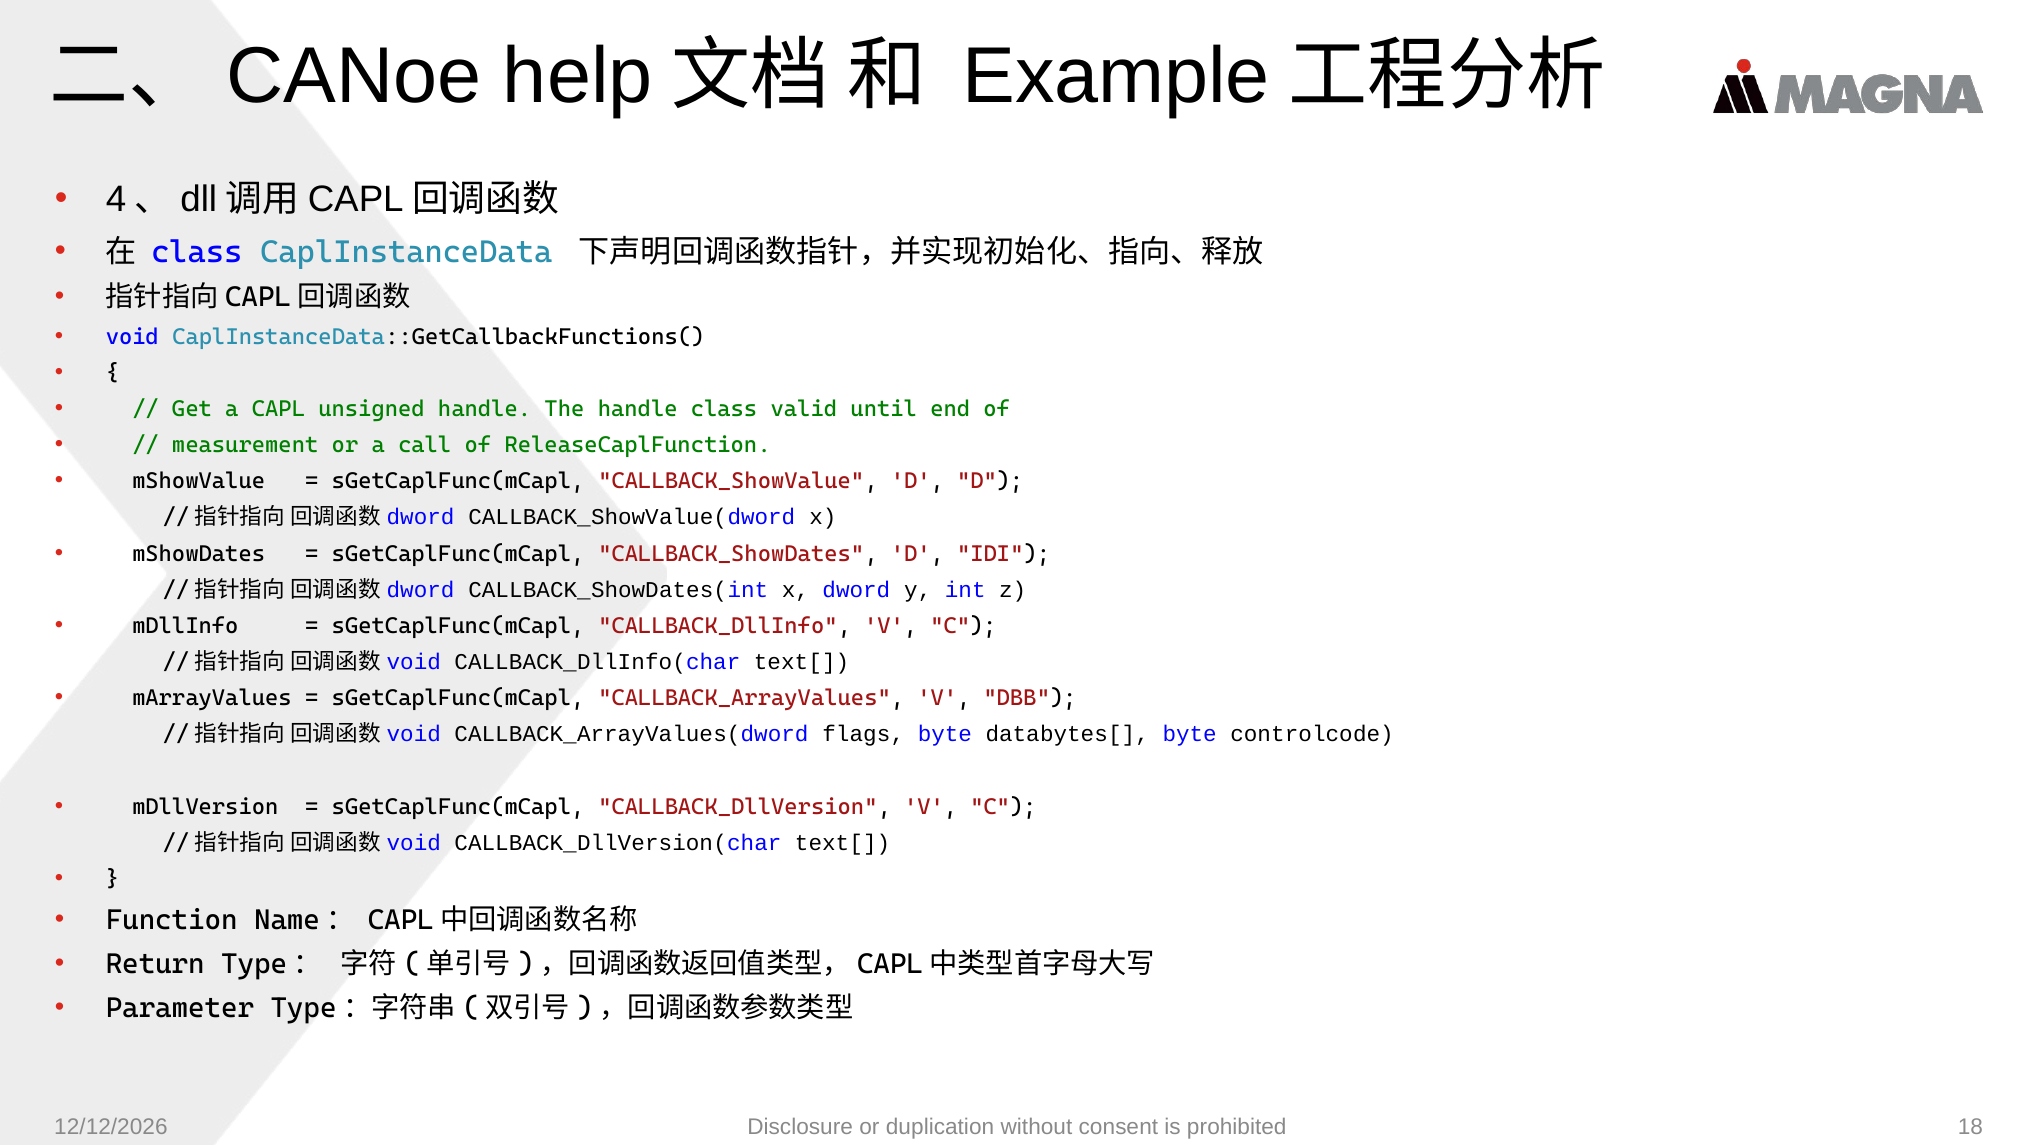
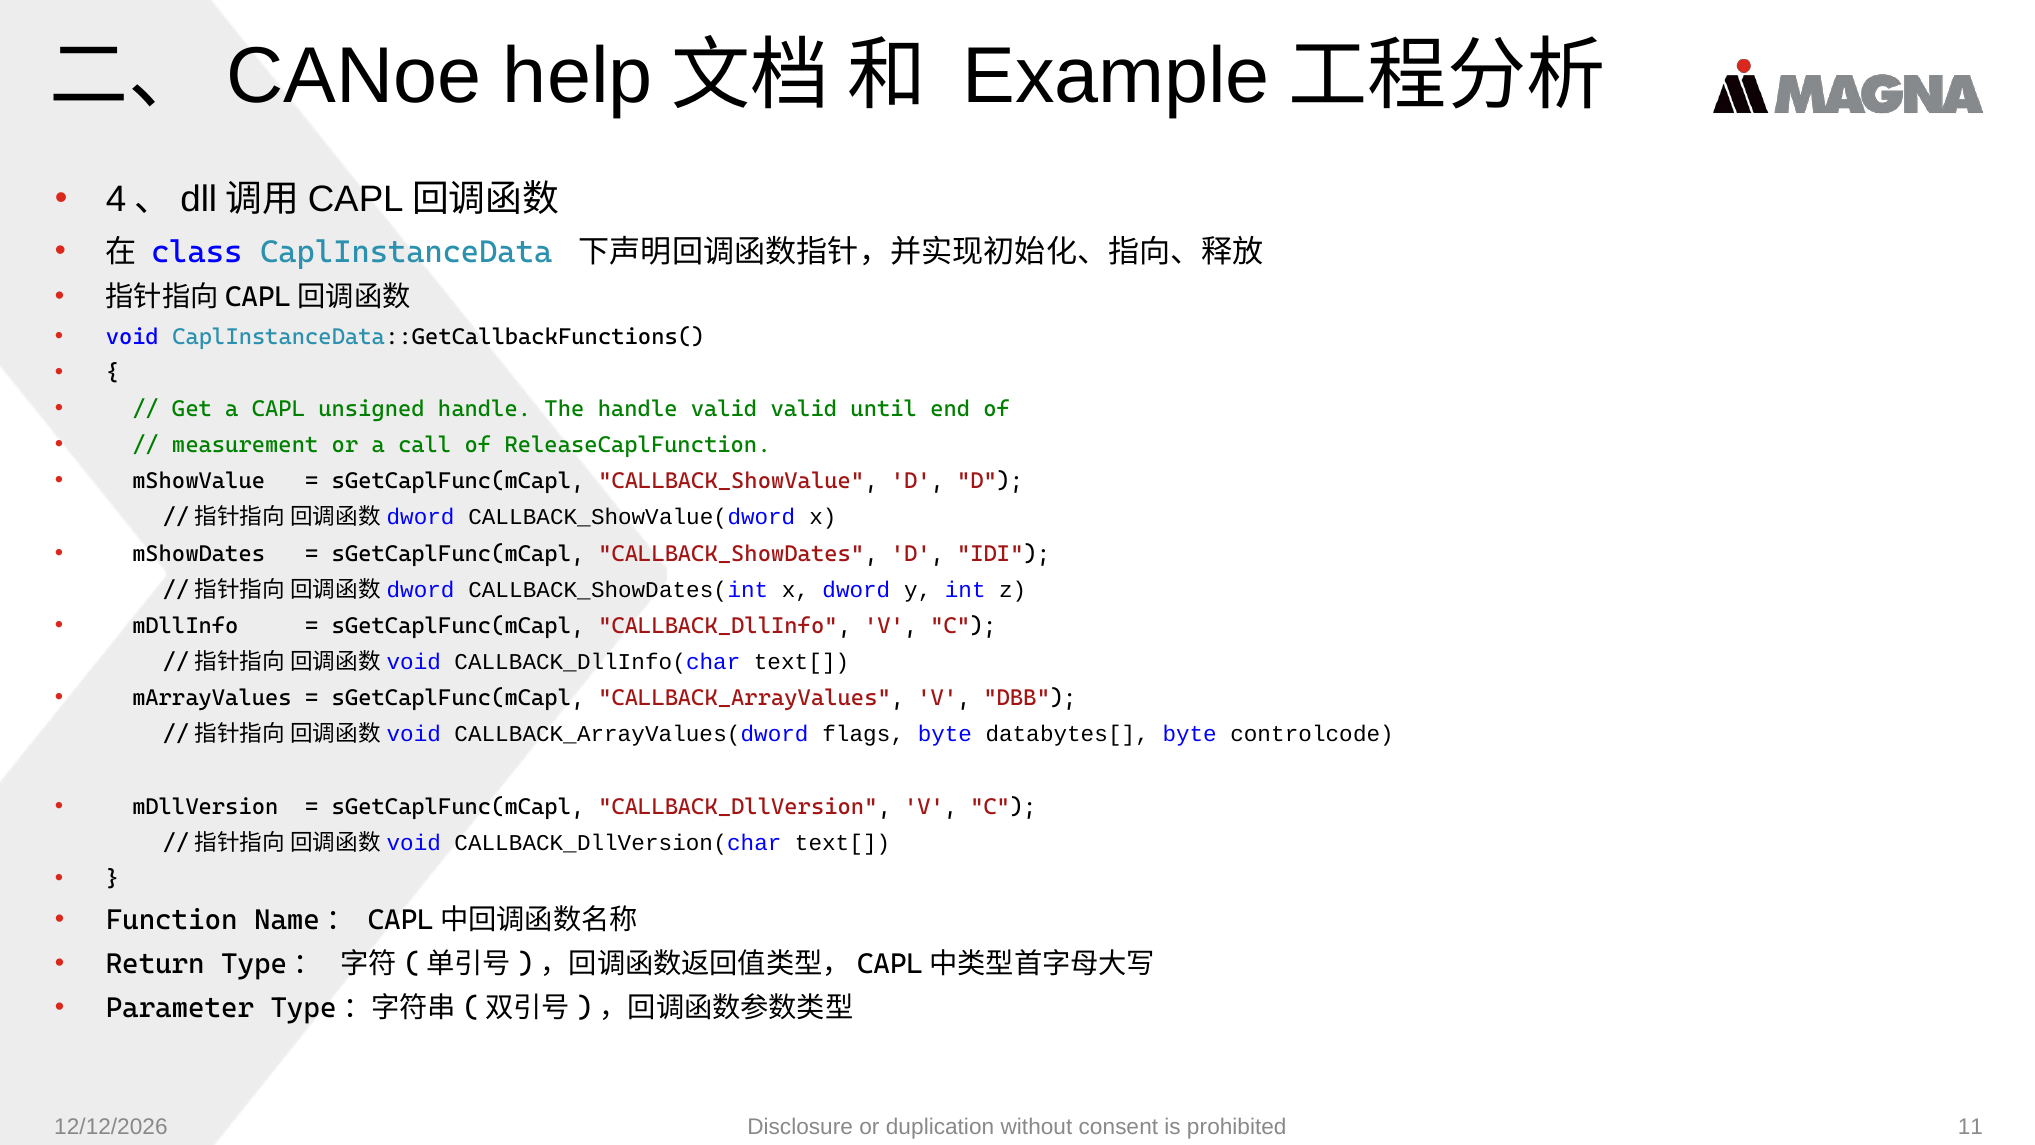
handle class: class -> valid
18: 18 -> 11
